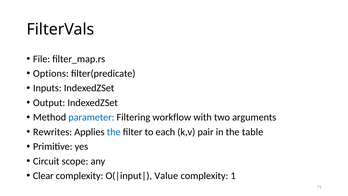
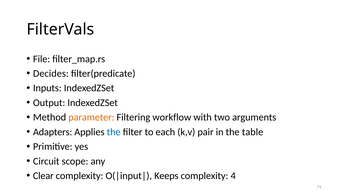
Options: Options -> Decides
parameter colour: blue -> orange
Rewrites: Rewrites -> Adapters
Value: Value -> Keeps
1: 1 -> 4
